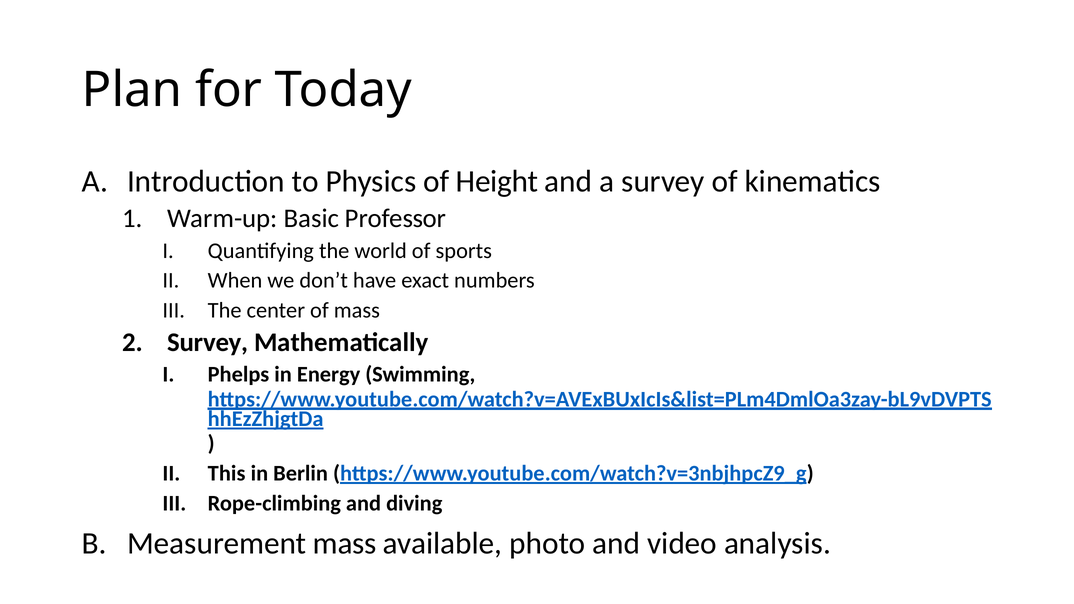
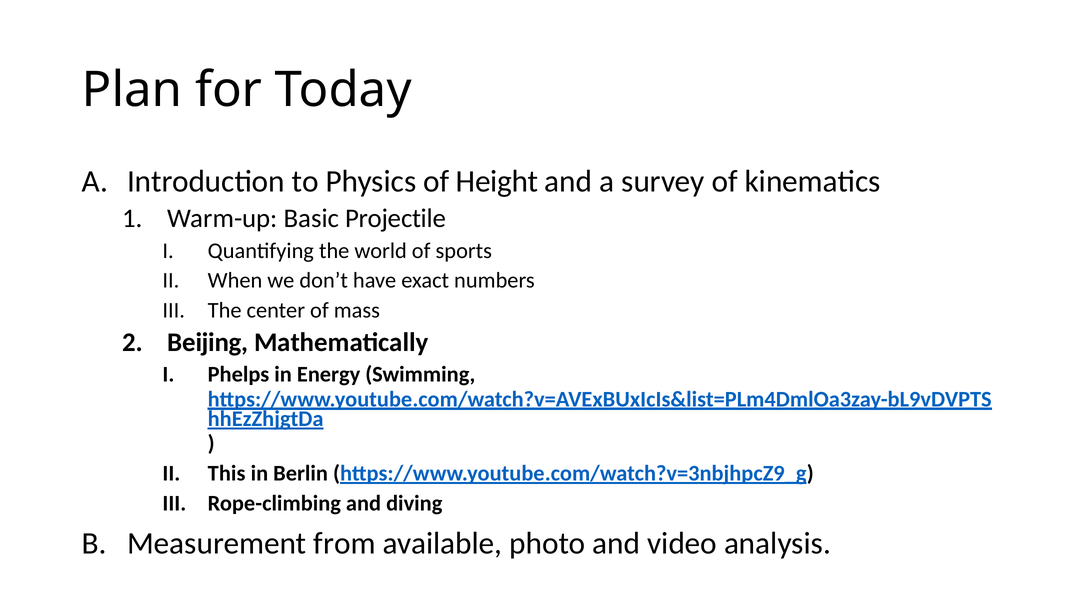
Professor: Professor -> Projectile
Survey at (208, 342): Survey -> Beijing
Measurement mass: mass -> from
